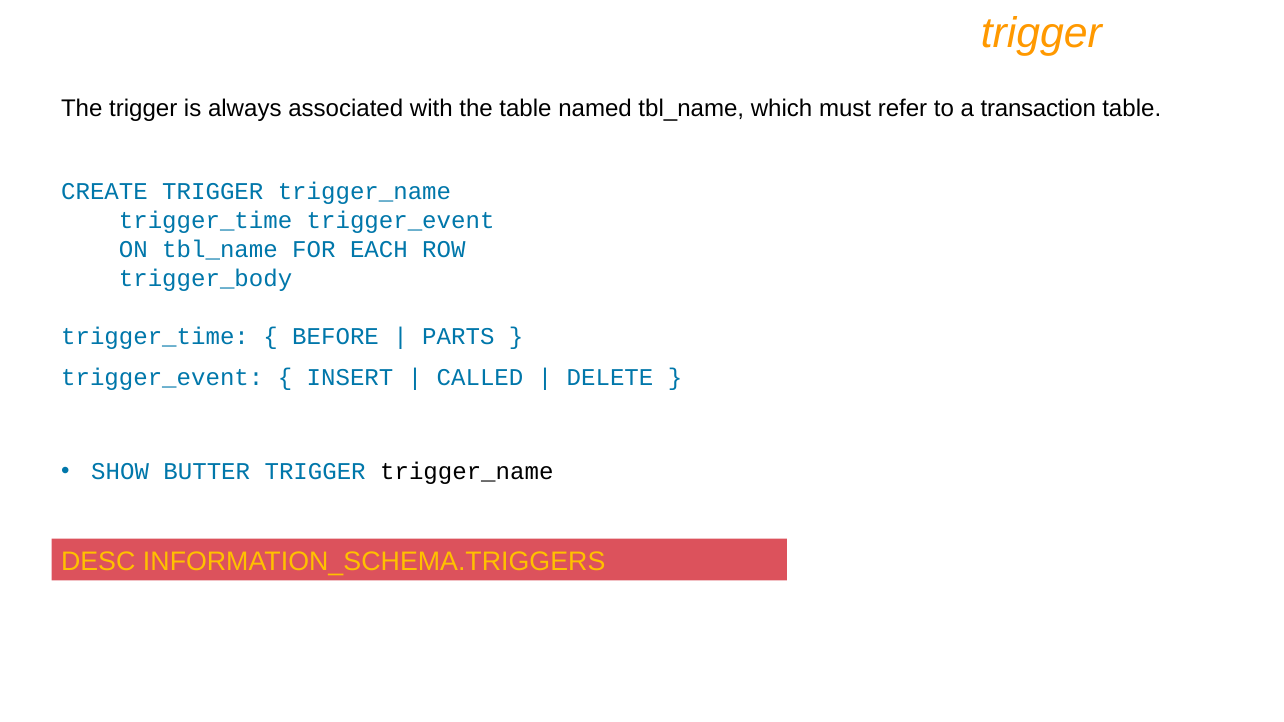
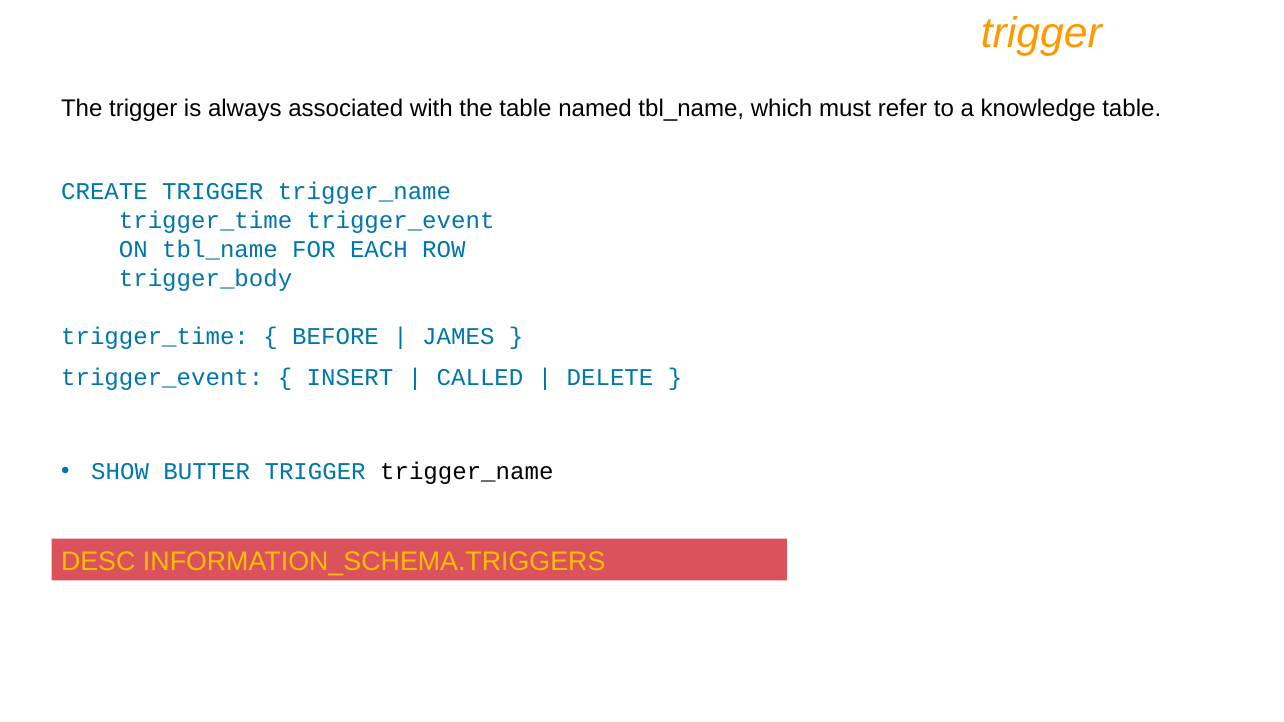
transaction: transaction -> knowledge
PARTS: PARTS -> JAMES
